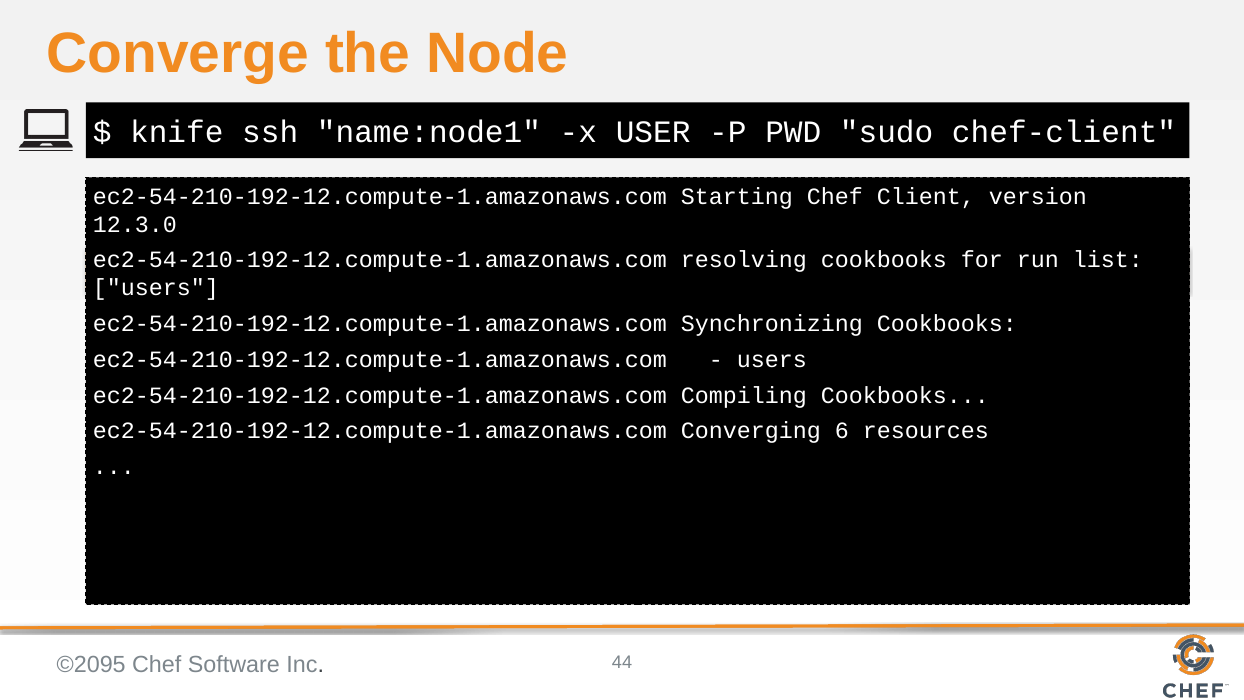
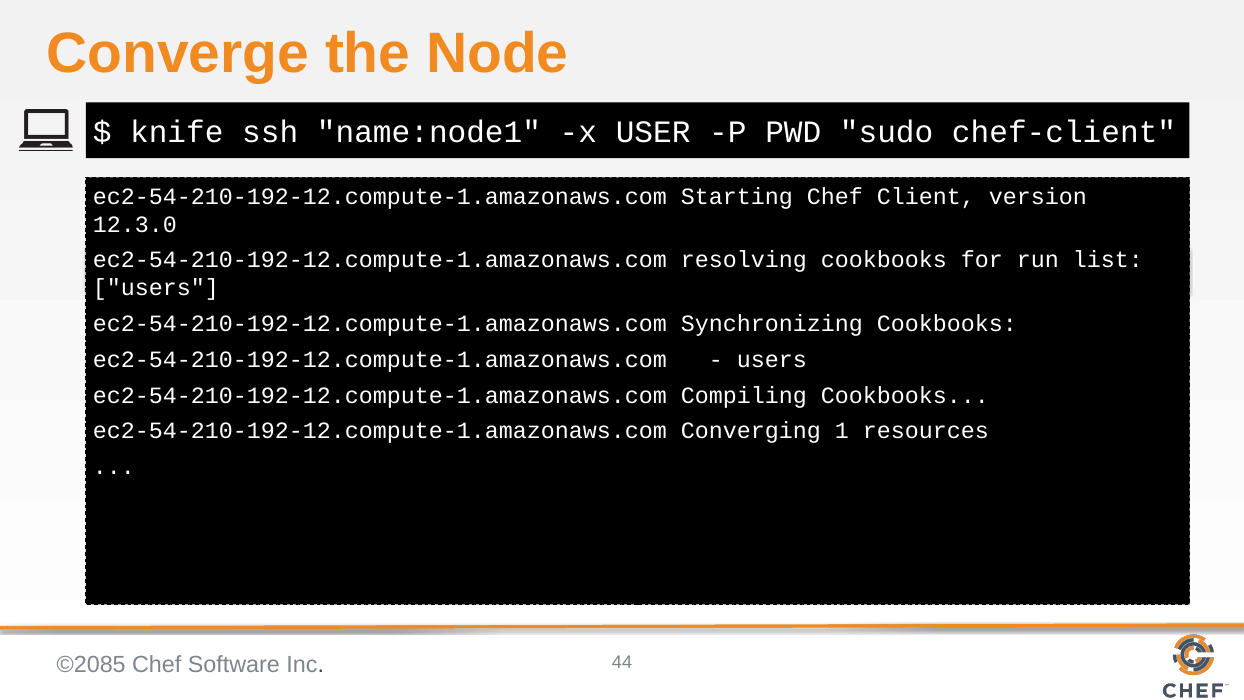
6: 6 -> 1
©2095: ©2095 -> ©2085
